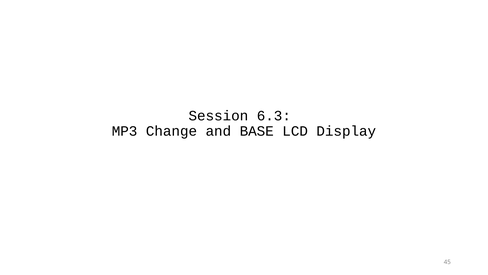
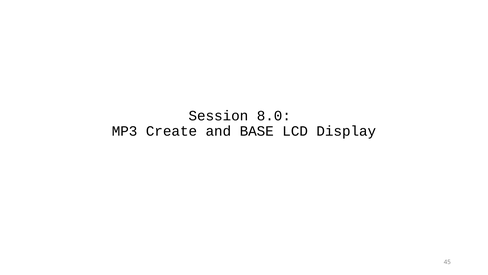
6.3: 6.3 -> 8.0
Change: Change -> Create
